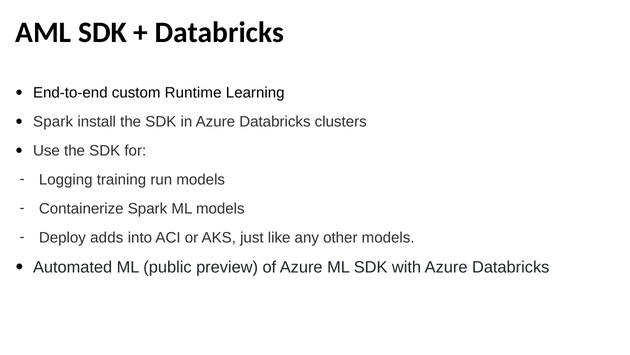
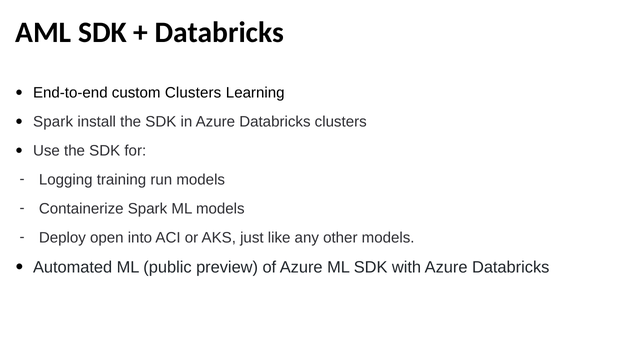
custom Runtime: Runtime -> Clusters
adds: adds -> open
